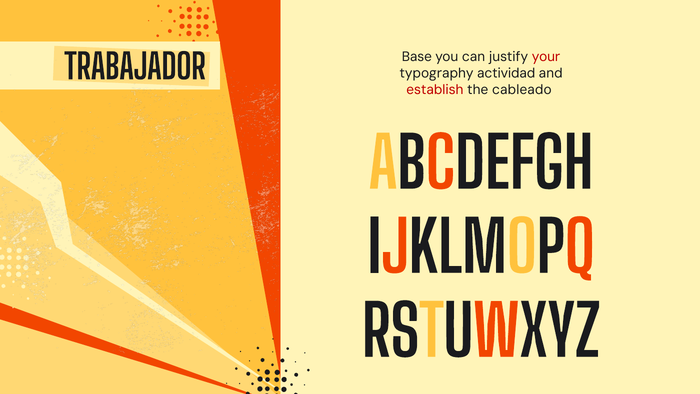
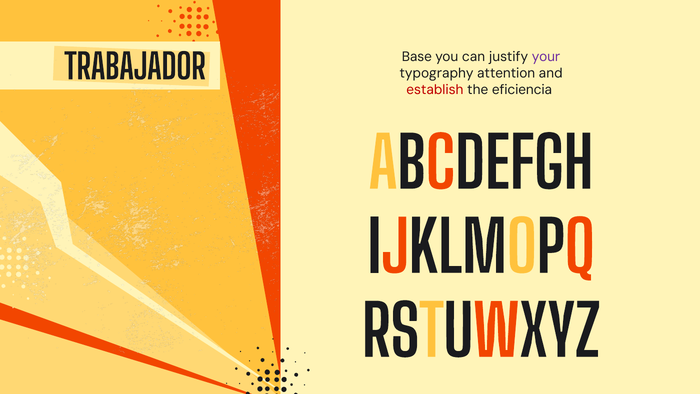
your colour: red -> purple
actividad: actividad -> attention
cableado: cableado -> eficiencia
